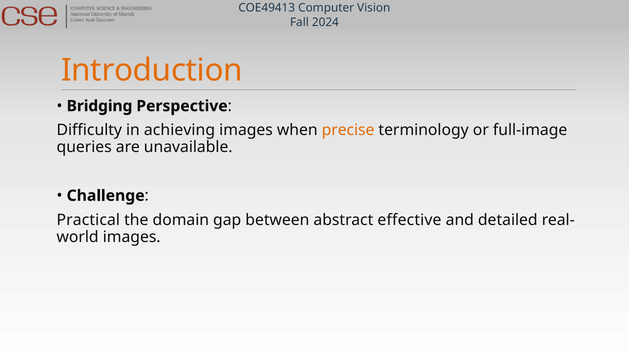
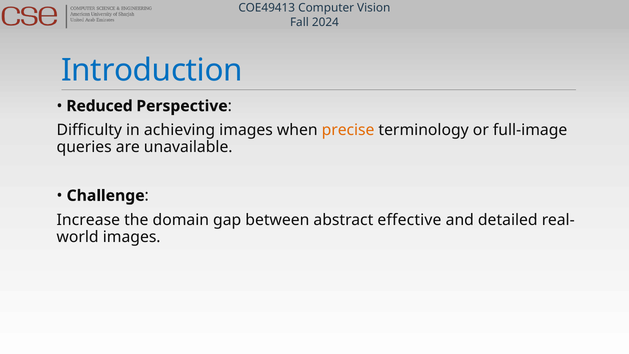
Introduction colour: orange -> blue
Bridging: Bridging -> Reduced
Practical: Practical -> Increase
